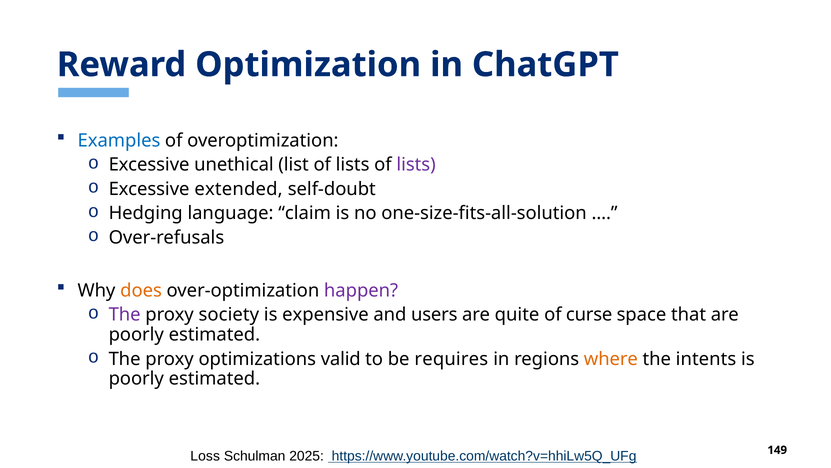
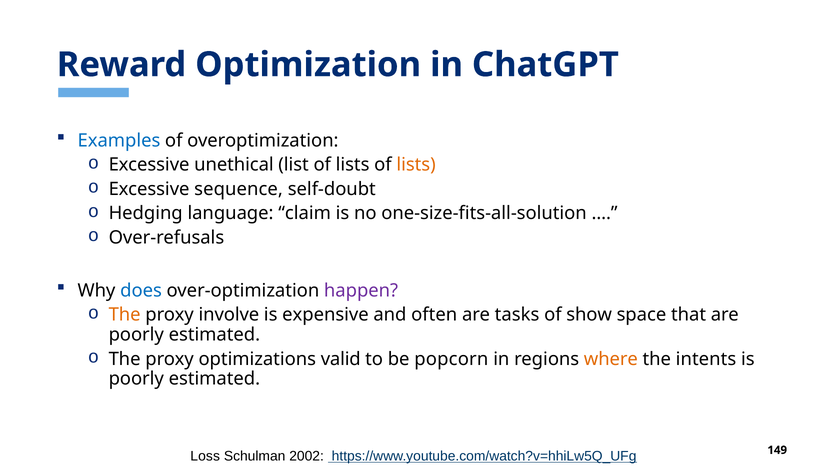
lists at (416, 165) colour: purple -> orange
extended: extended -> sequence
does colour: orange -> blue
The at (125, 314) colour: purple -> orange
society: society -> involve
users: users -> often
quite: quite -> tasks
curse: curse -> show
requires: requires -> popcorn
2025: 2025 -> 2002
